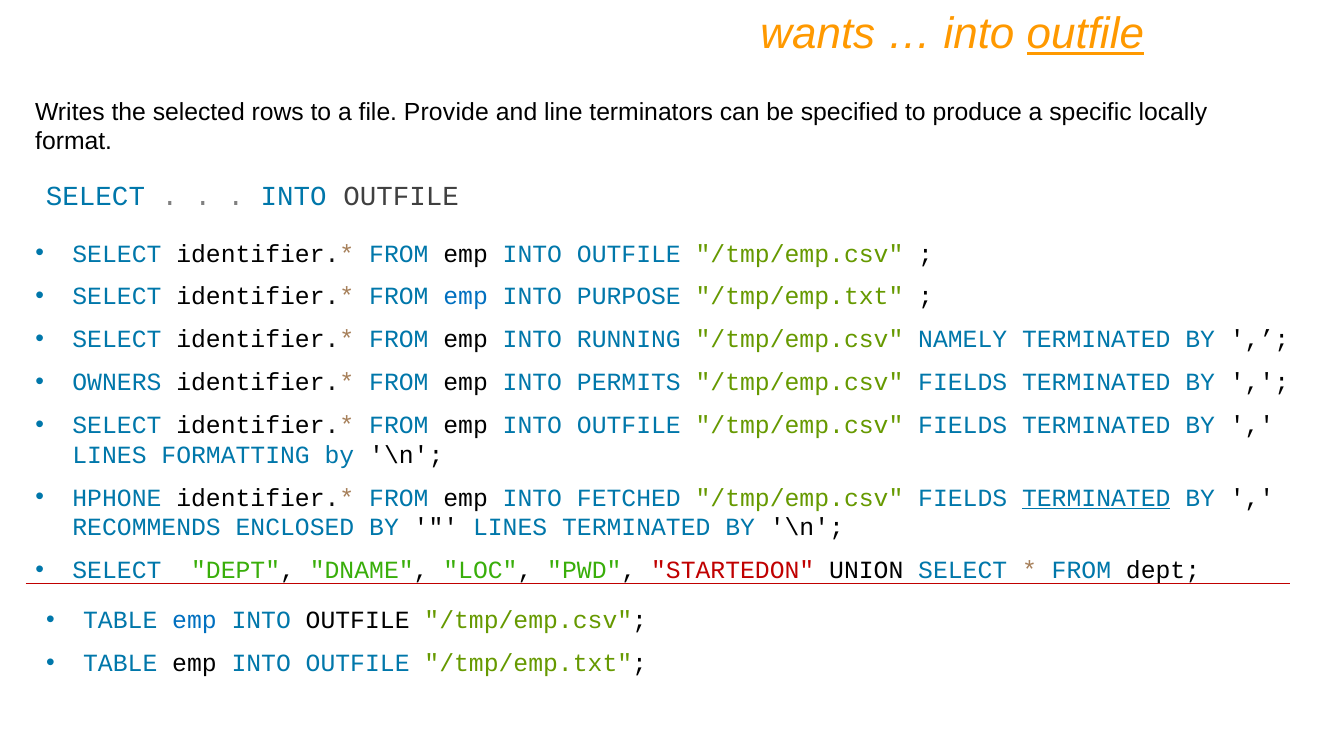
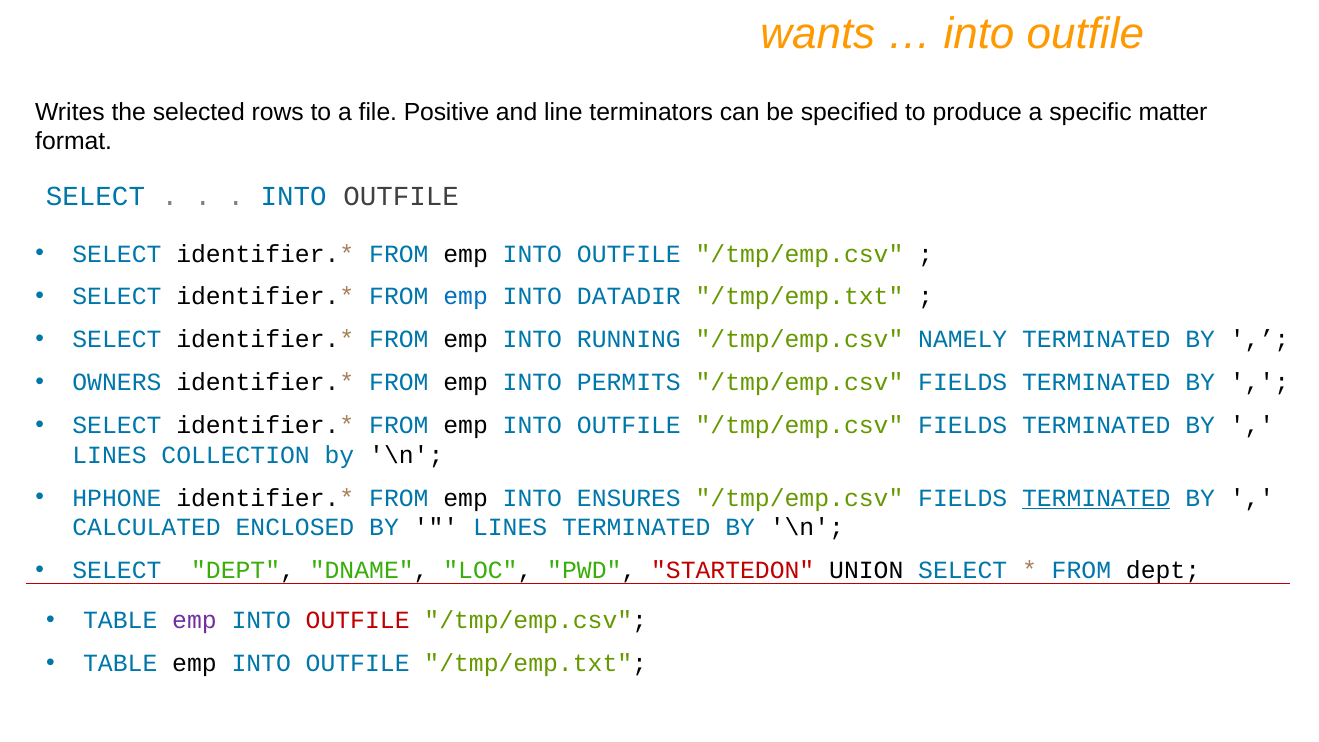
outfile at (1085, 34) underline: present -> none
Provide: Provide -> Positive
locally: locally -> matter
PURPOSE: PURPOSE -> DATADIR
FORMATTING: FORMATTING -> COLLECTION
FETCHED: FETCHED -> ENSURES
RECOMMENDS: RECOMMENDS -> CALCULATED
emp at (194, 621) colour: blue -> purple
OUTFILE at (358, 621) colour: black -> red
